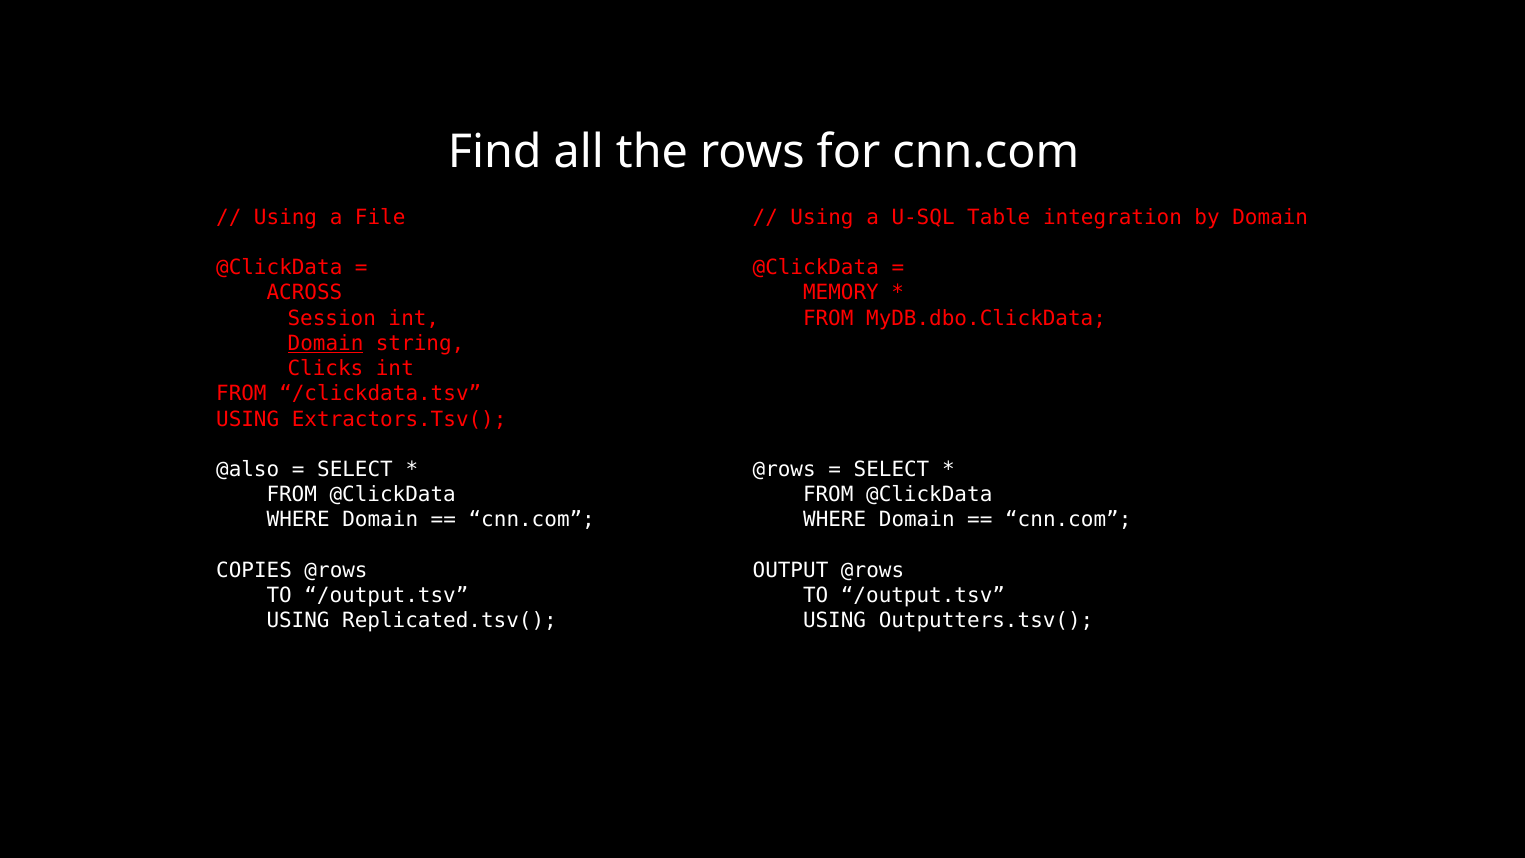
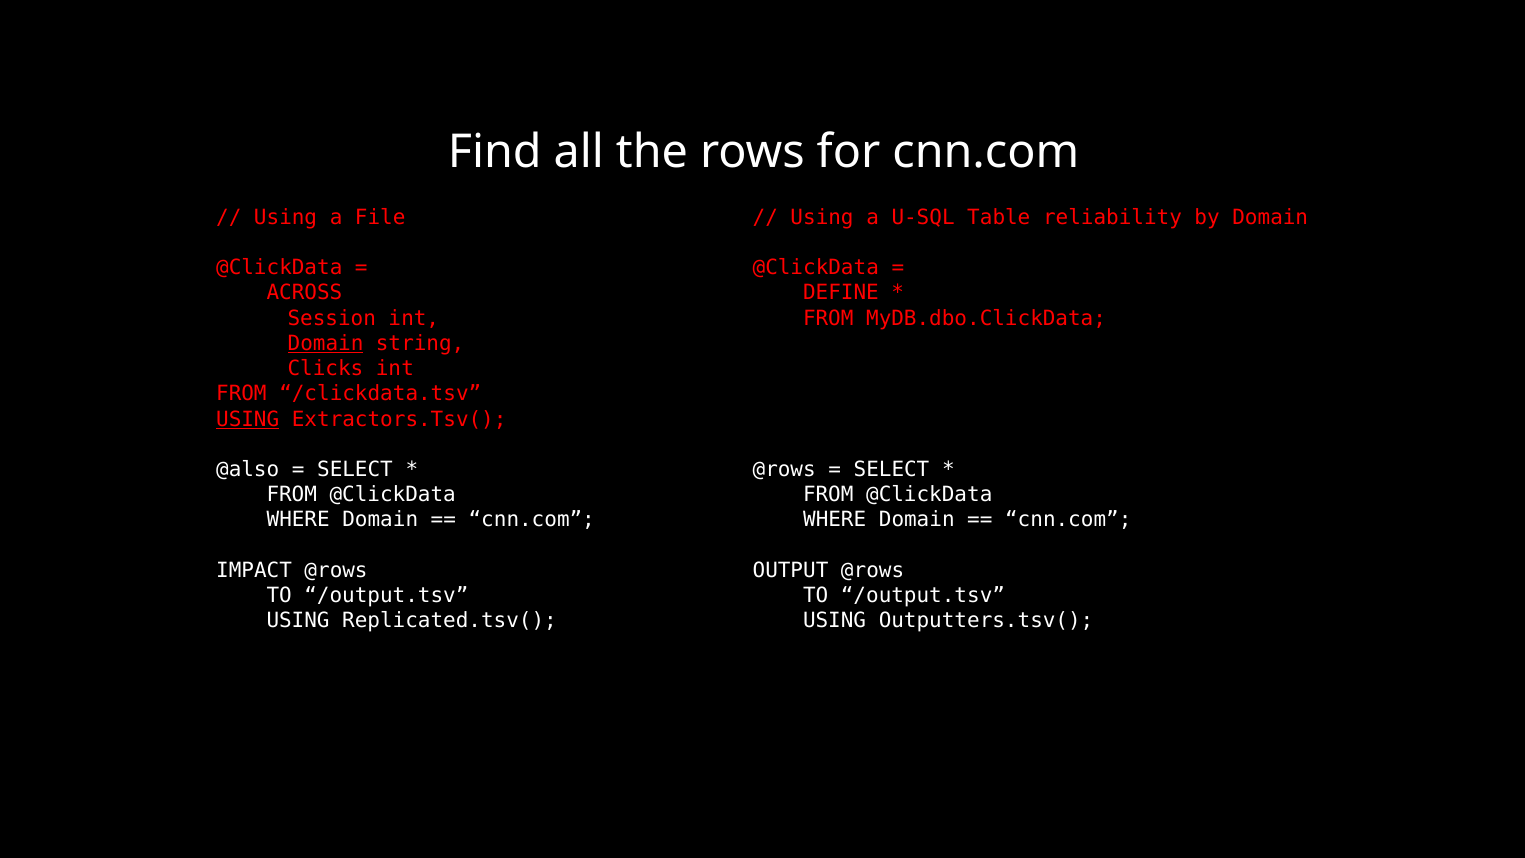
integration: integration -> reliability
MEMORY: MEMORY -> DEFINE
USING at (248, 419) underline: none -> present
COPIES: COPIES -> IMPACT
